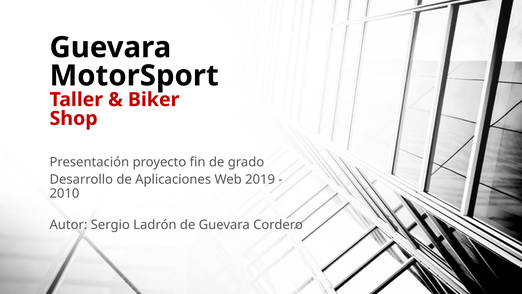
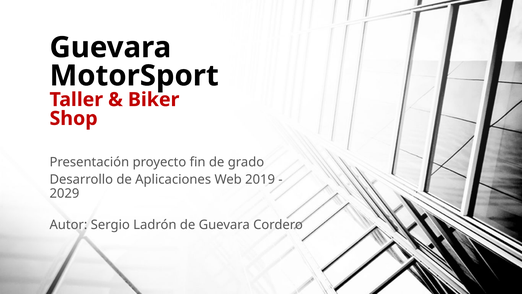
2010: 2010 -> 2029
